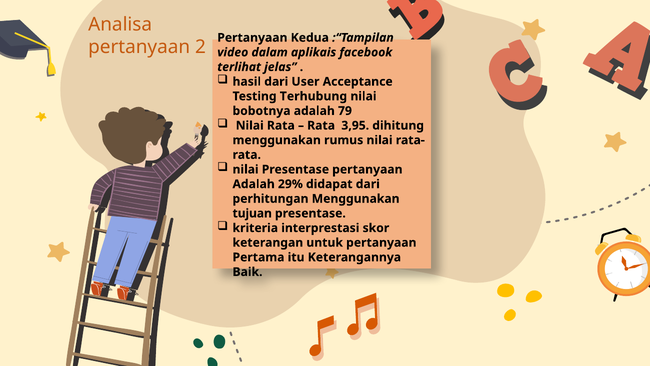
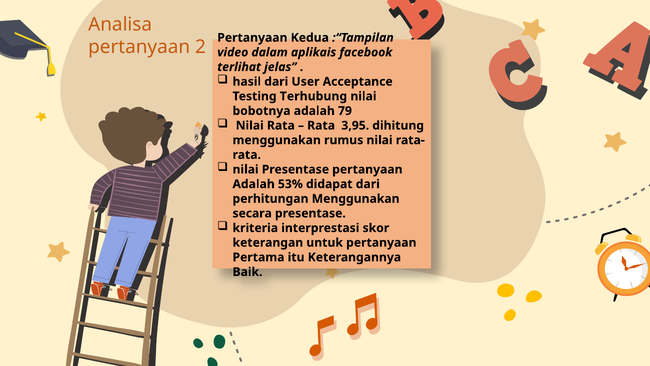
29%: 29% -> 53%
tujuan: tujuan -> secara
